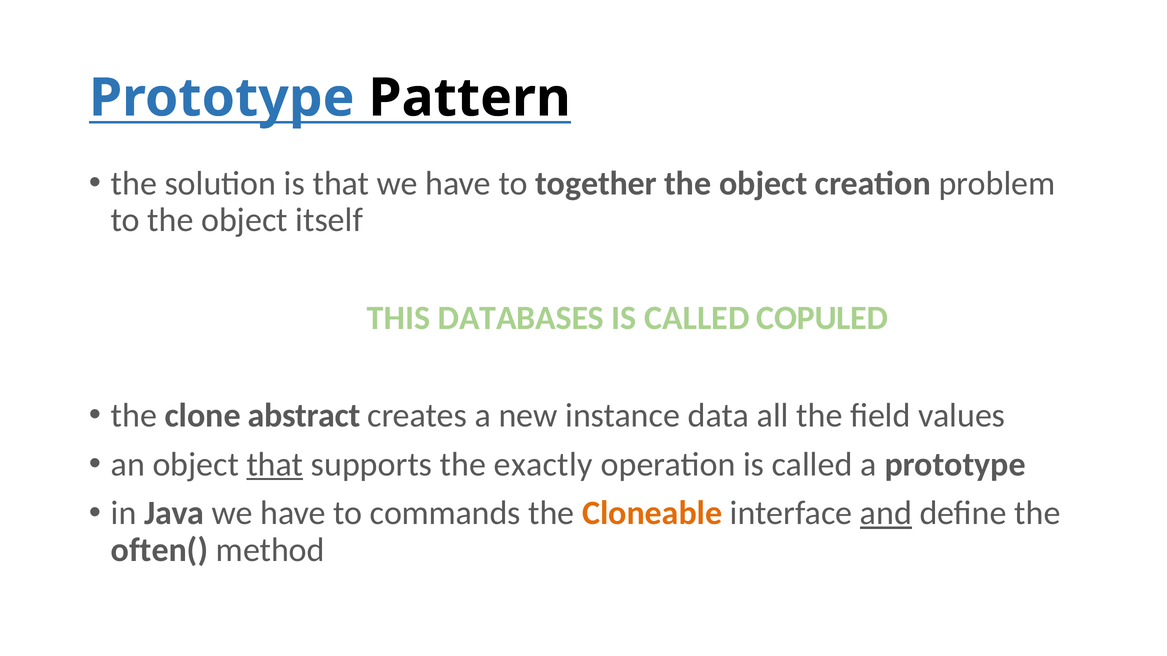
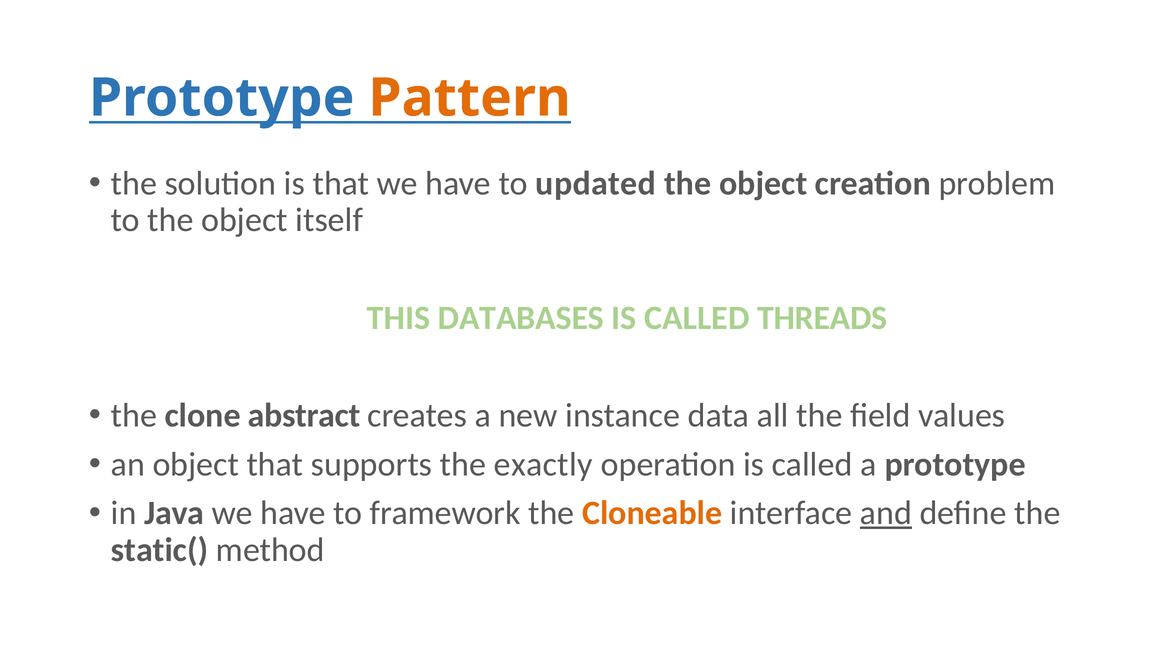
Pattern colour: black -> orange
together: together -> updated
COPULED: COPULED -> THREADS
that at (275, 465) underline: present -> none
commands: commands -> framework
often(: often( -> static(
